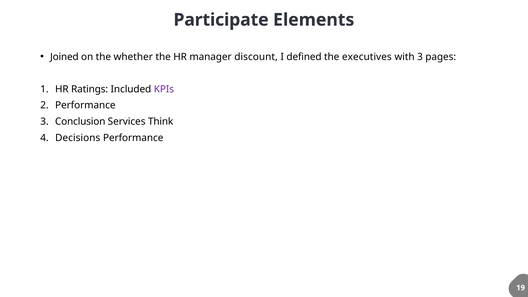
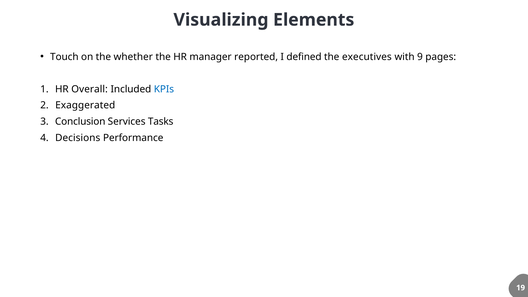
Participate: Participate -> Visualizing
Joined: Joined -> Touch
discount: discount -> reported
with 3: 3 -> 9
Ratings: Ratings -> Overall
KPIs colour: purple -> blue
Performance at (85, 105): Performance -> Exaggerated
Think: Think -> Tasks
